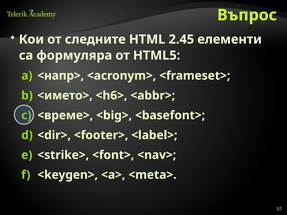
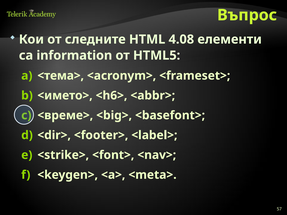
2.45: 2.45 -> 4.08
формуляра: формуляра -> information
<напр>: <напр> -> <тема>
